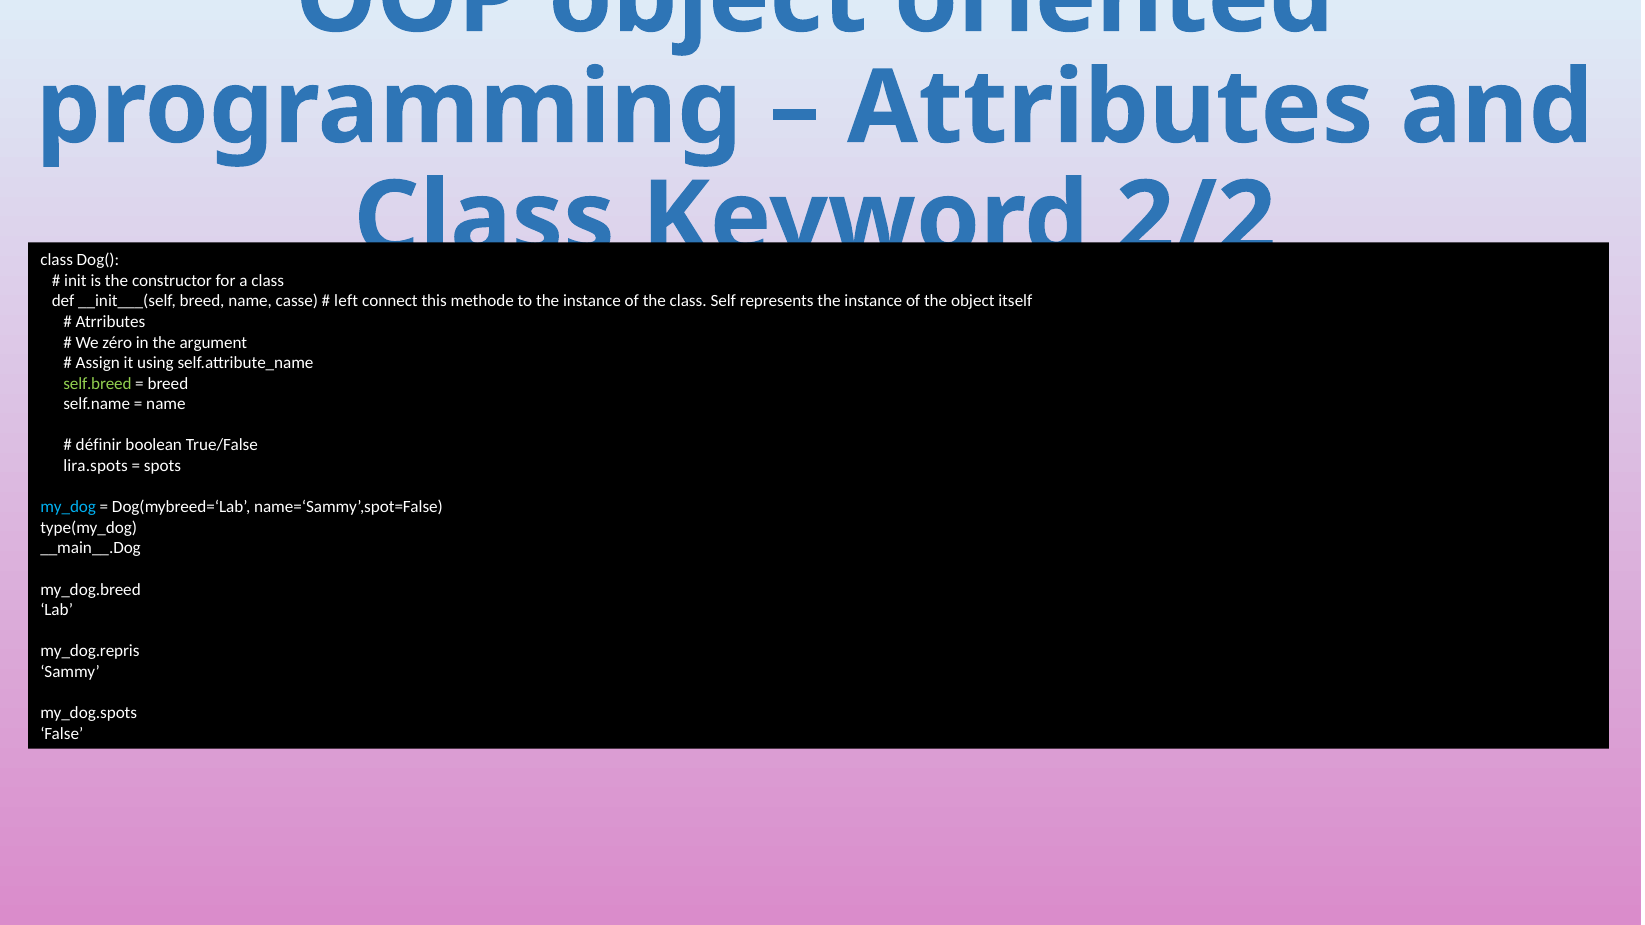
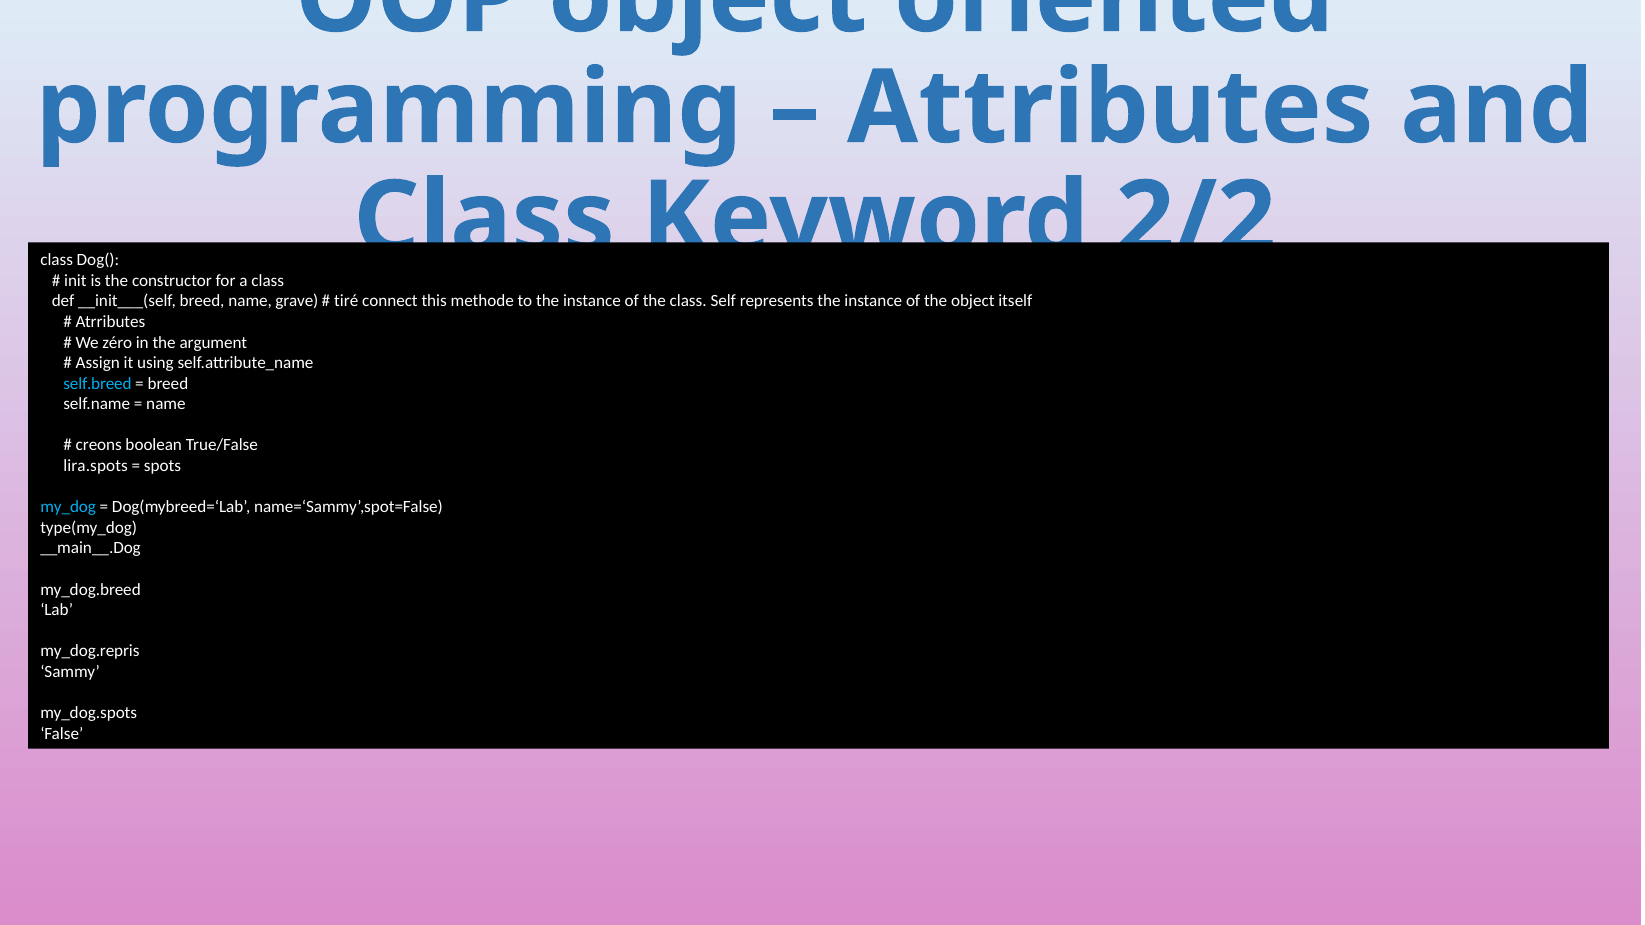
casse: casse -> grave
left: left -> tiré
self.breed colour: light green -> light blue
définir: définir -> creons
